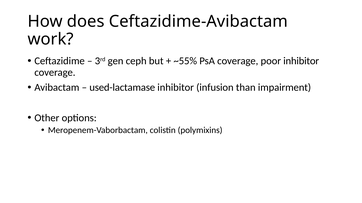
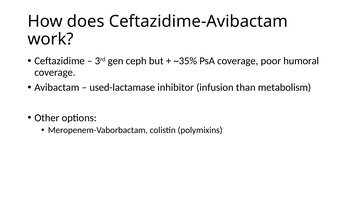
~55%: ~55% -> ~35%
poor inhibitor: inhibitor -> humoral
impairment: impairment -> metabolism
